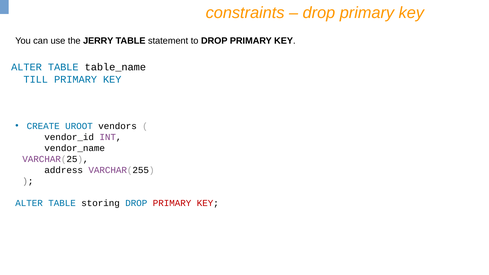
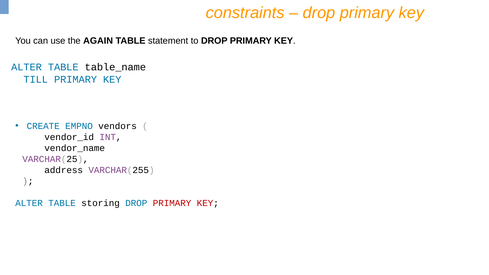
JERRY: JERRY -> AGAIN
UROOT: UROOT -> EMPNO
